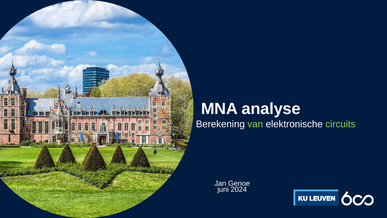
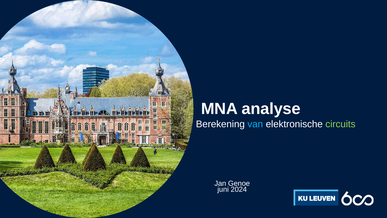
van colour: light green -> light blue
